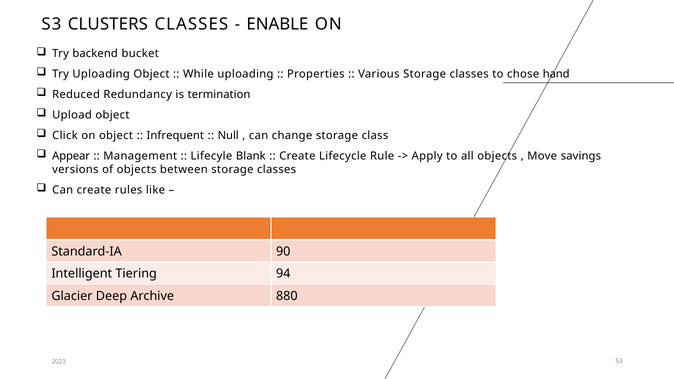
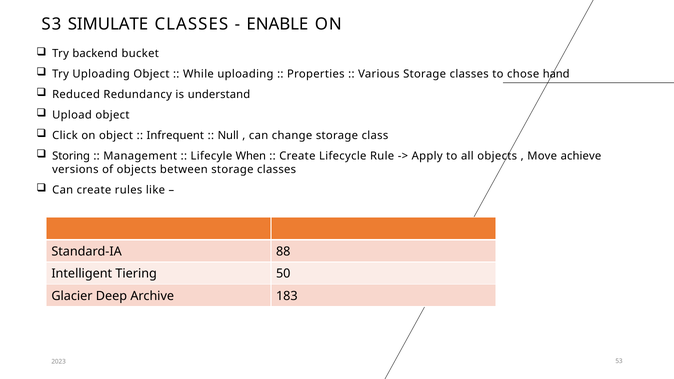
CLUSTERS: CLUSTERS -> SIMULATE
termination: termination -> understand
Appear: Appear -> Storing
Blank: Blank -> When
savings: savings -> achieve
90: 90 -> 88
94: 94 -> 50
880: 880 -> 183
